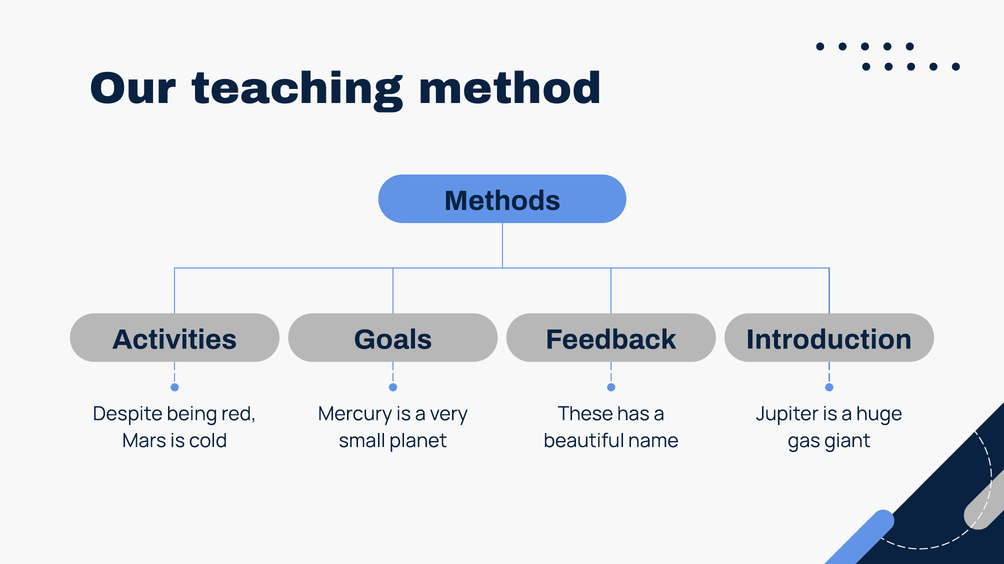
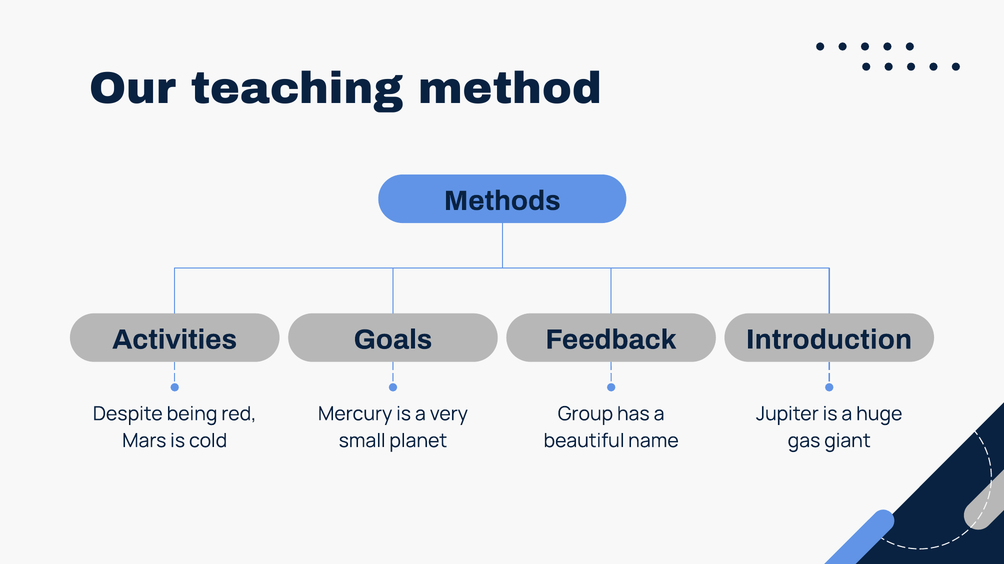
These: These -> Group
